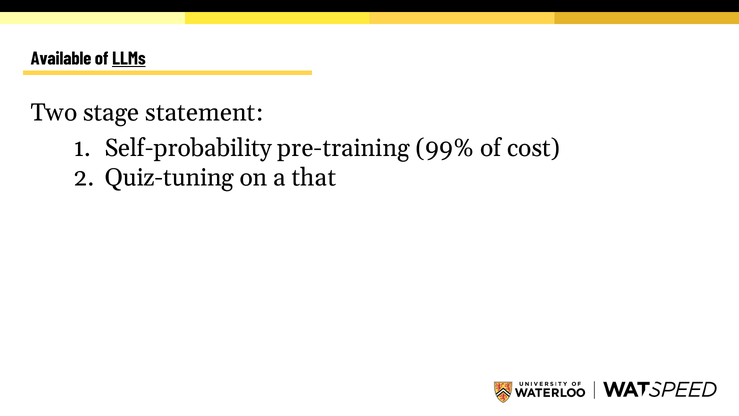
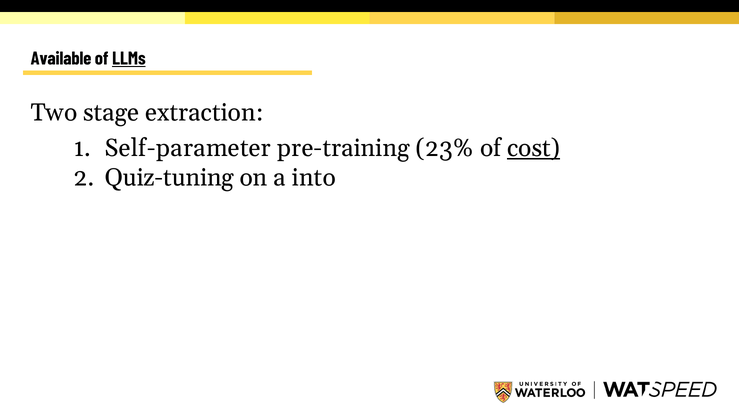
statement: statement -> extraction
Self-probability: Self-probability -> Self-parameter
99%: 99% -> 23%
cost underline: none -> present
that: that -> into
